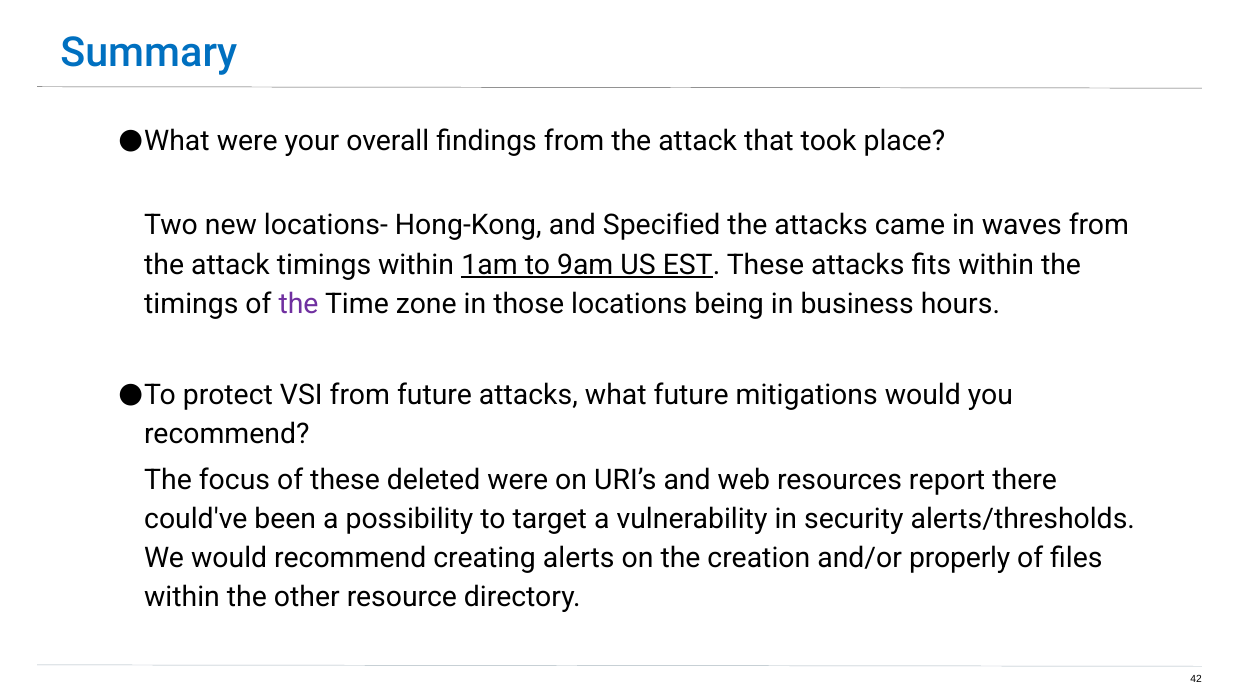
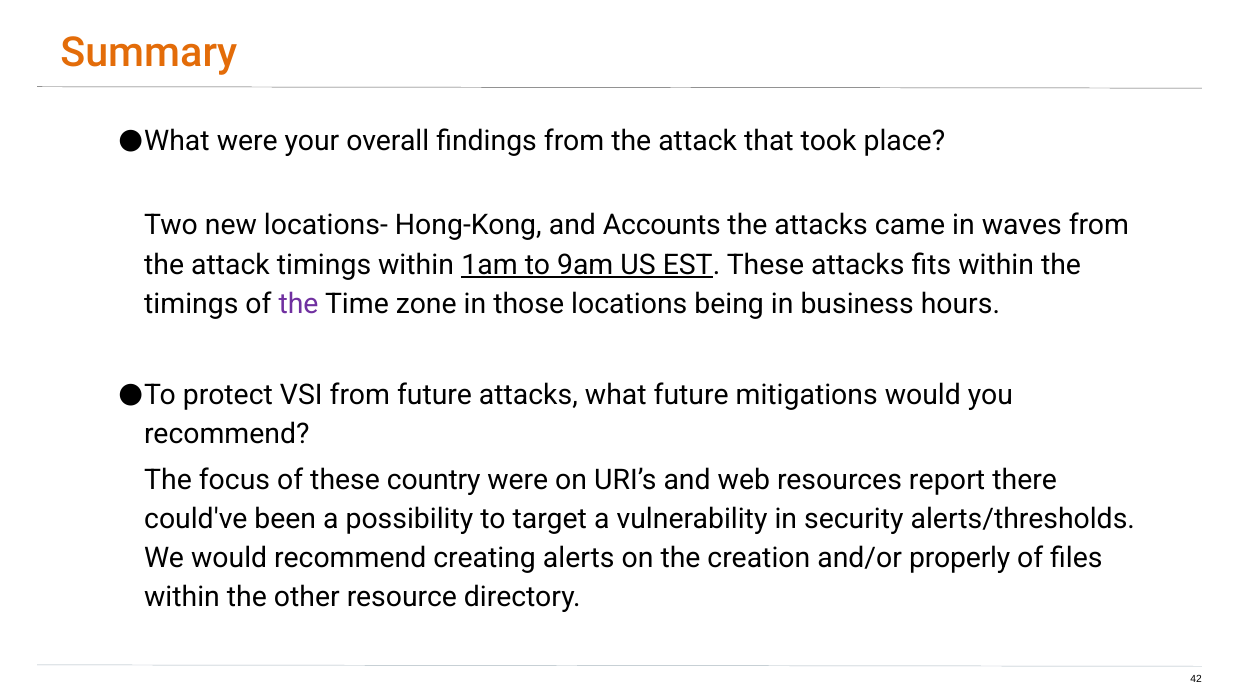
Summary colour: blue -> orange
Specified: Specified -> Accounts
deleted: deleted -> country
